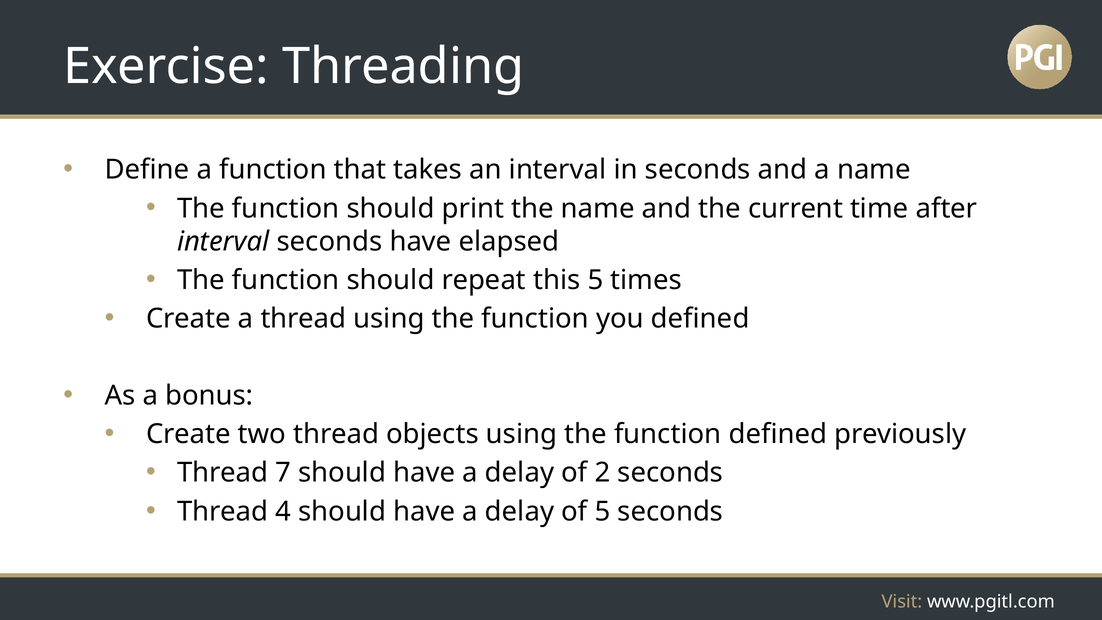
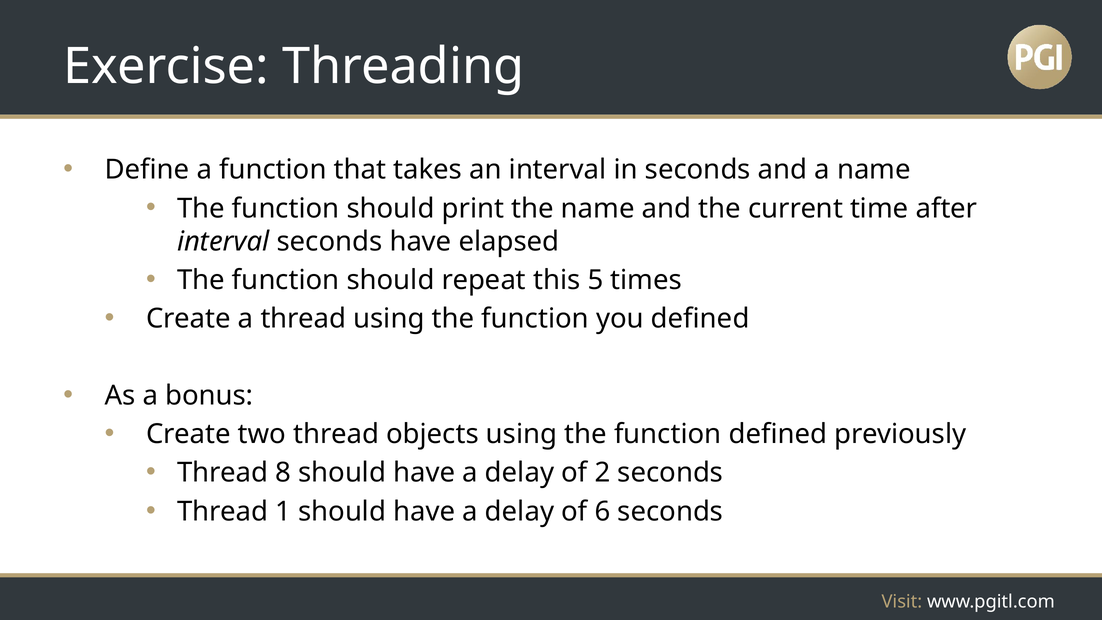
7: 7 -> 8
4: 4 -> 1
of 5: 5 -> 6
